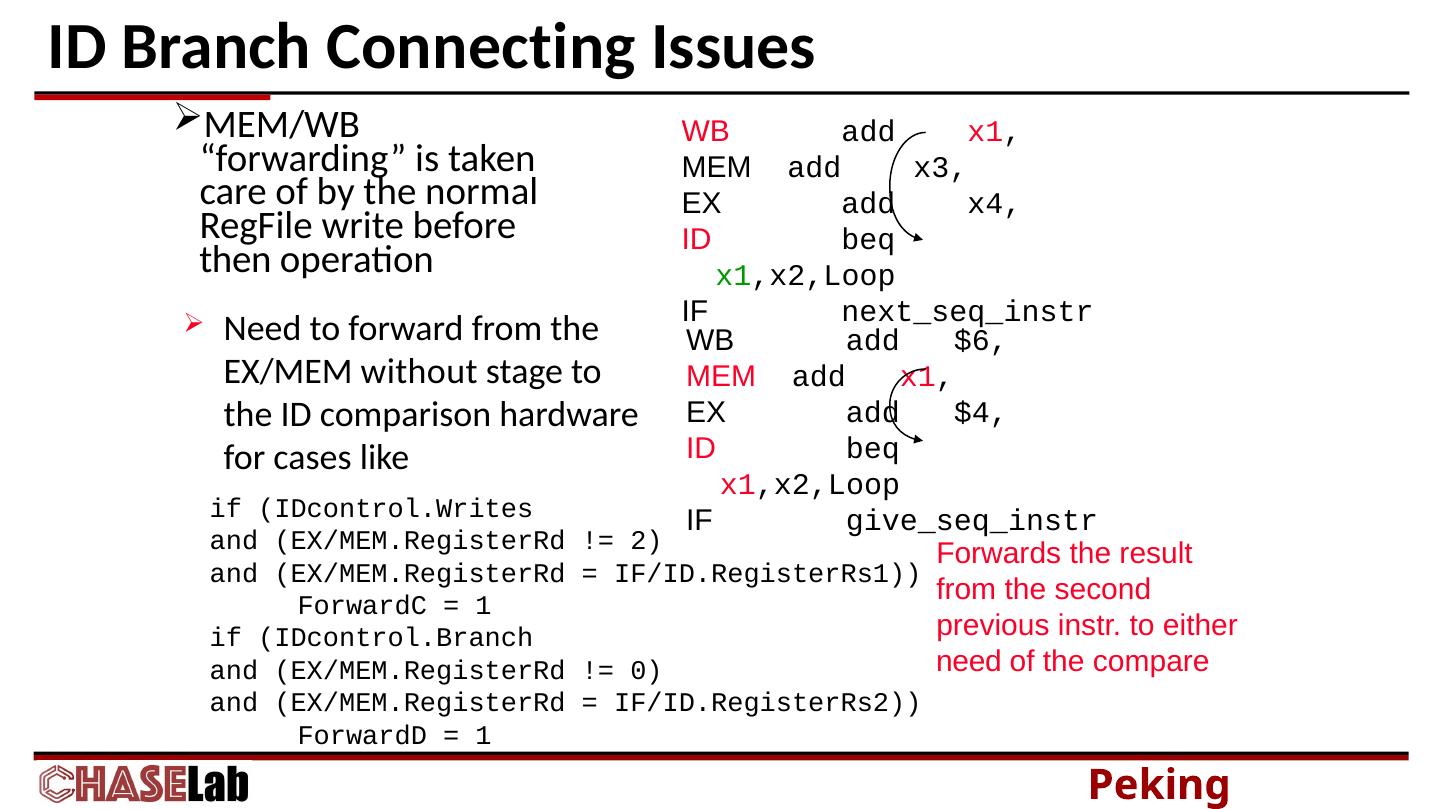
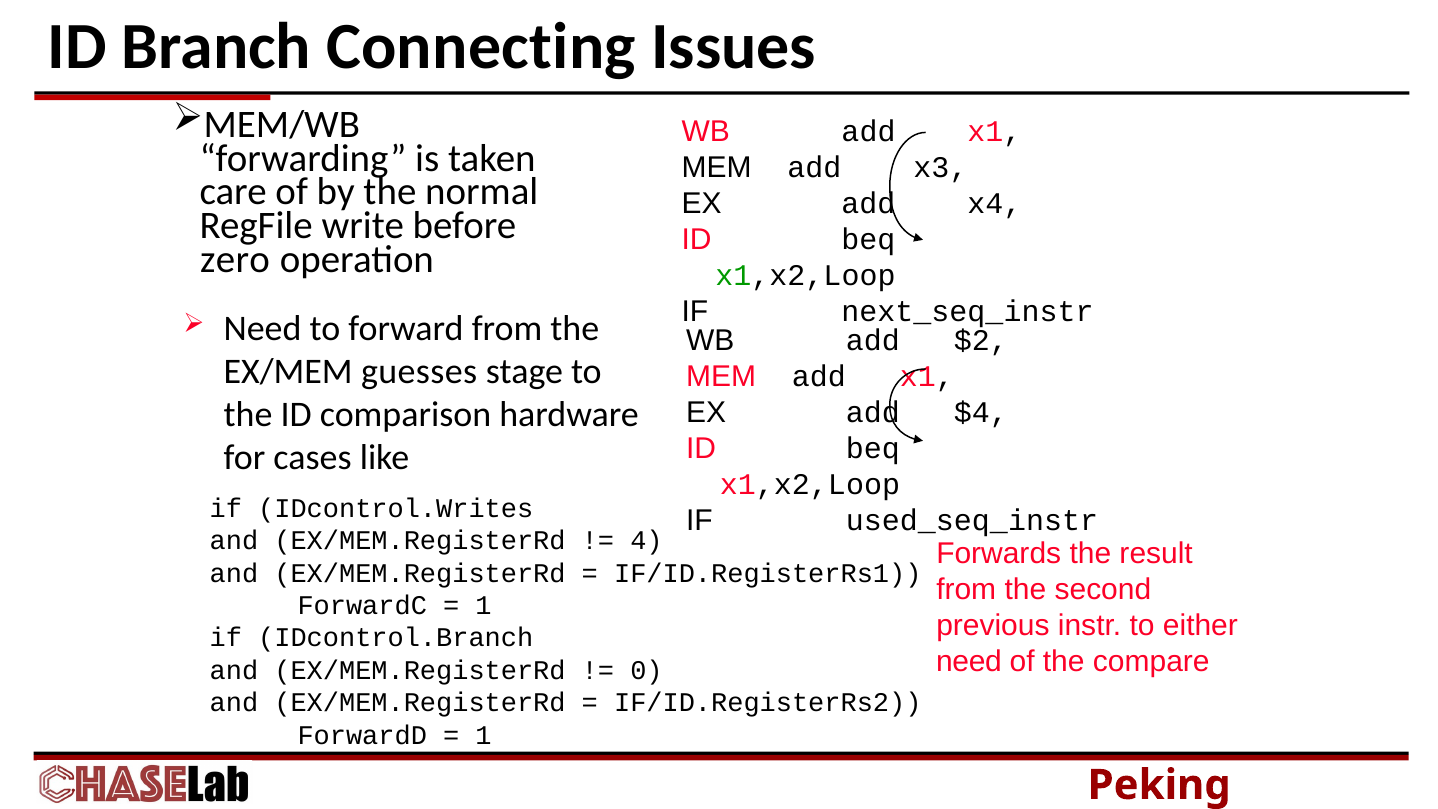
then: then -> zero
$6: $6 -> $2
without: without -> guesses
give_seq_instr: give_seq_instr -> used_seq_instr
2: 2 -> 4
